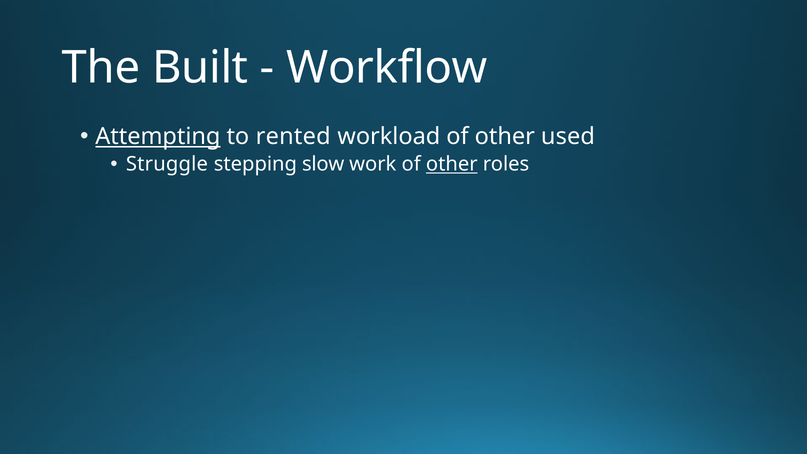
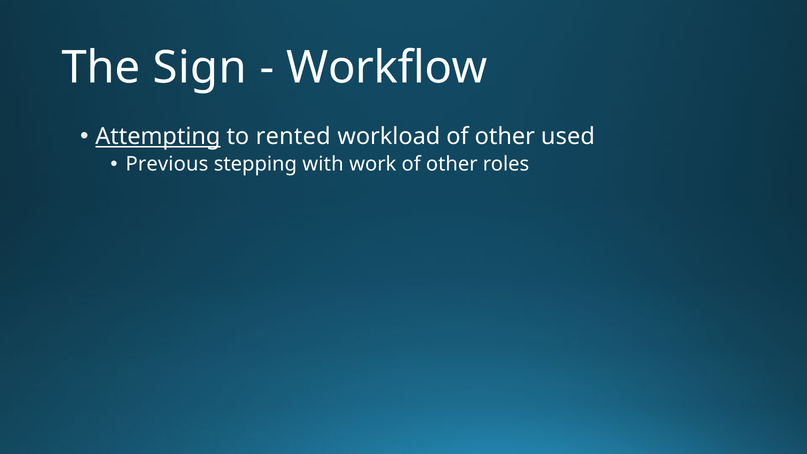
Built: Built -> Sign
Struggle: Struggle -> Previous
slow: slow -> with
other at (452, 164) underline: present -> none
